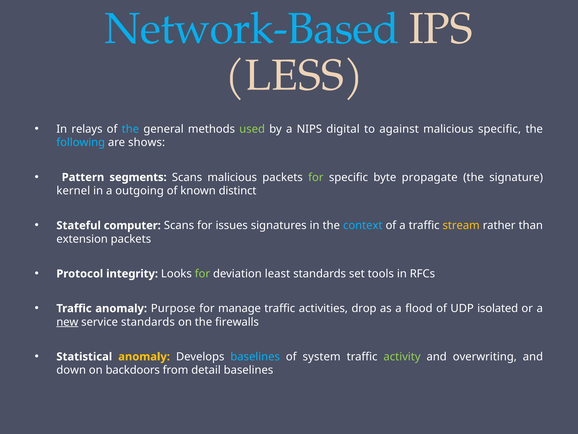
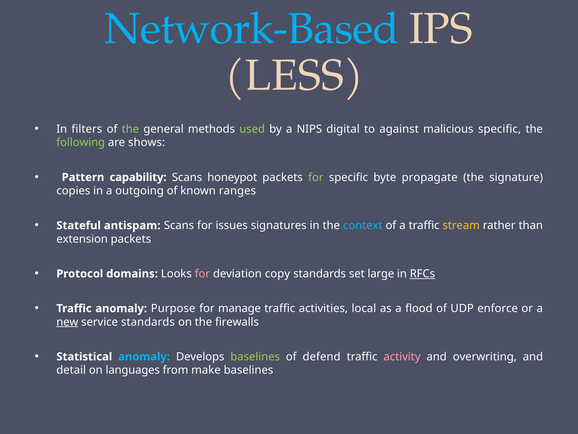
relays: relays -> filters
the at (130, 129) colour: light blue -> light green
following colour: light blue -> light green
segments: segments -> capability
Scans malicious: malicious -> honeypot
kernel: kernel -> copies
distinct: distinct -> ranges
computer: computer -> antispam
integrity: integrity -> domains
for at (202, 273) colour: light green -> pink
least: least -> copy
tools: tools -> large
RFCs underline: none -> present
drop: drop -> local
isolated: isolated -> enforce
anomaly at (144, 356) colour: yellow -> light blue
baselines at (255, 356) colour: light blue -> light green
system: system -> defend
activity colour: light green -> pink
down: down -> detail
backdoors: backdoors -> languages
detail: detail -> make
